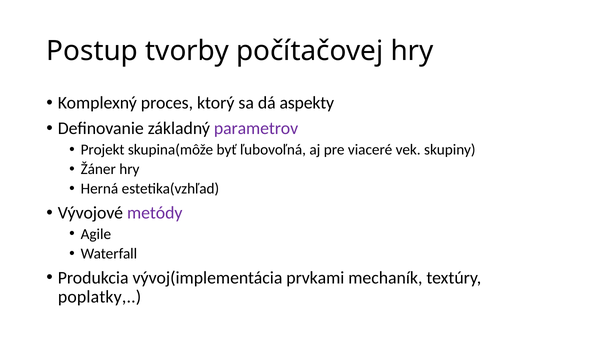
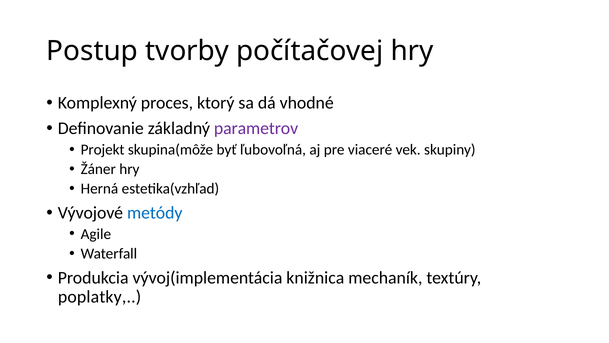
aspekty: aspekty -> vhodné
metódy colour: purple -> blue
prvkami: prvkami -> knižnica
